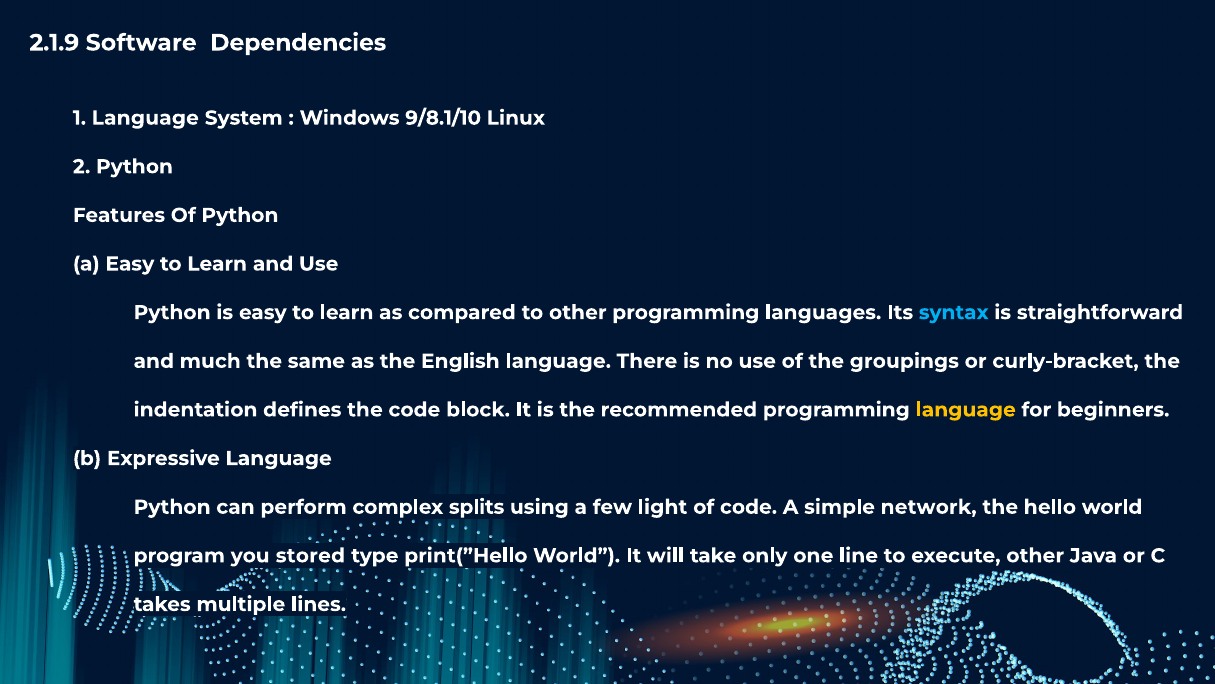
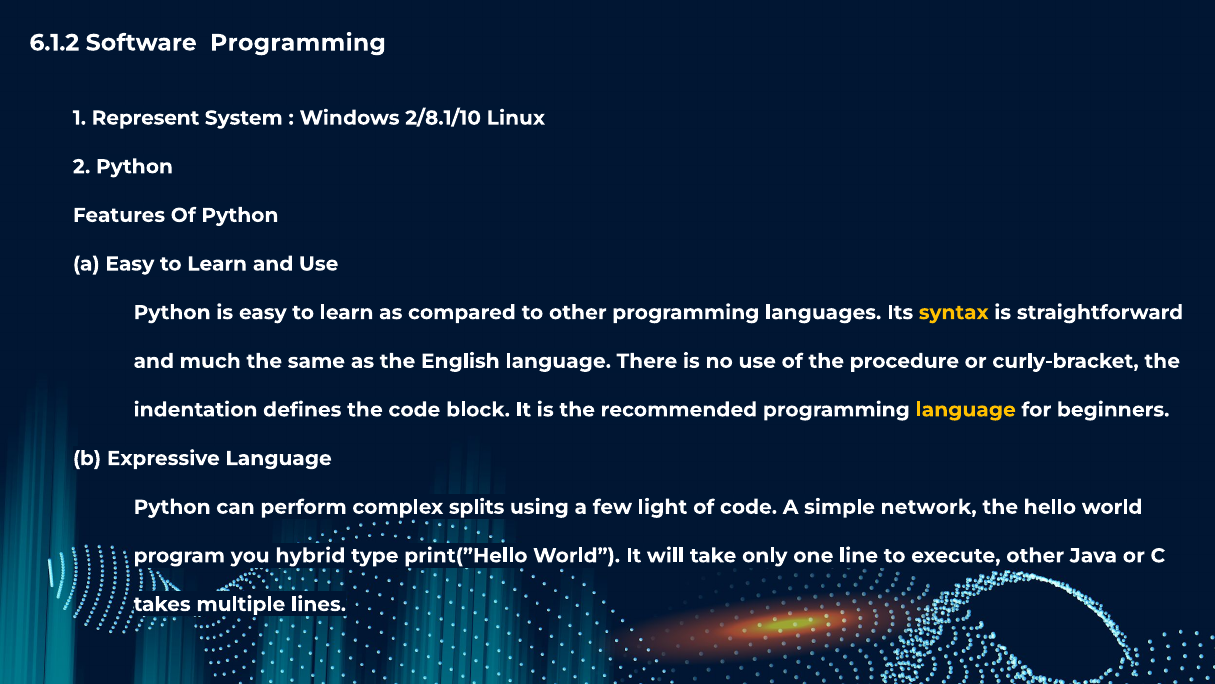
2.1.9: 2.1.9 -> 6.1.2
Software Dependencies: Dependencies -> Programming
1 Language: Language -> Represent
9/8.1/10: 9/8.1/10 -> 2/8.1/10
syntax colour: light blue -> yellow
groupings: groupings -> procedure
stored: stored -> hybrid
